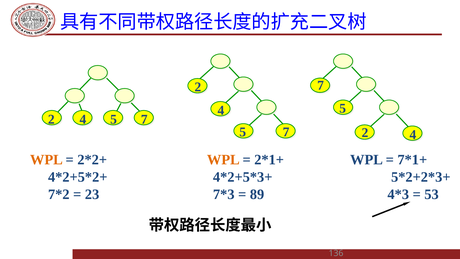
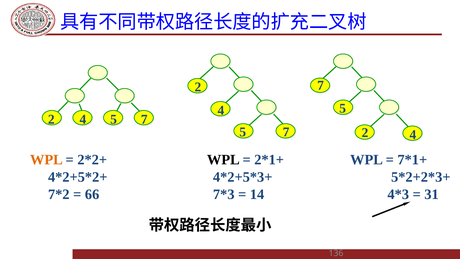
WPL at (223, 160) colour: orange -> black
23: 23 -> 66
89: 89 -> 14
53: 53 -> 31
